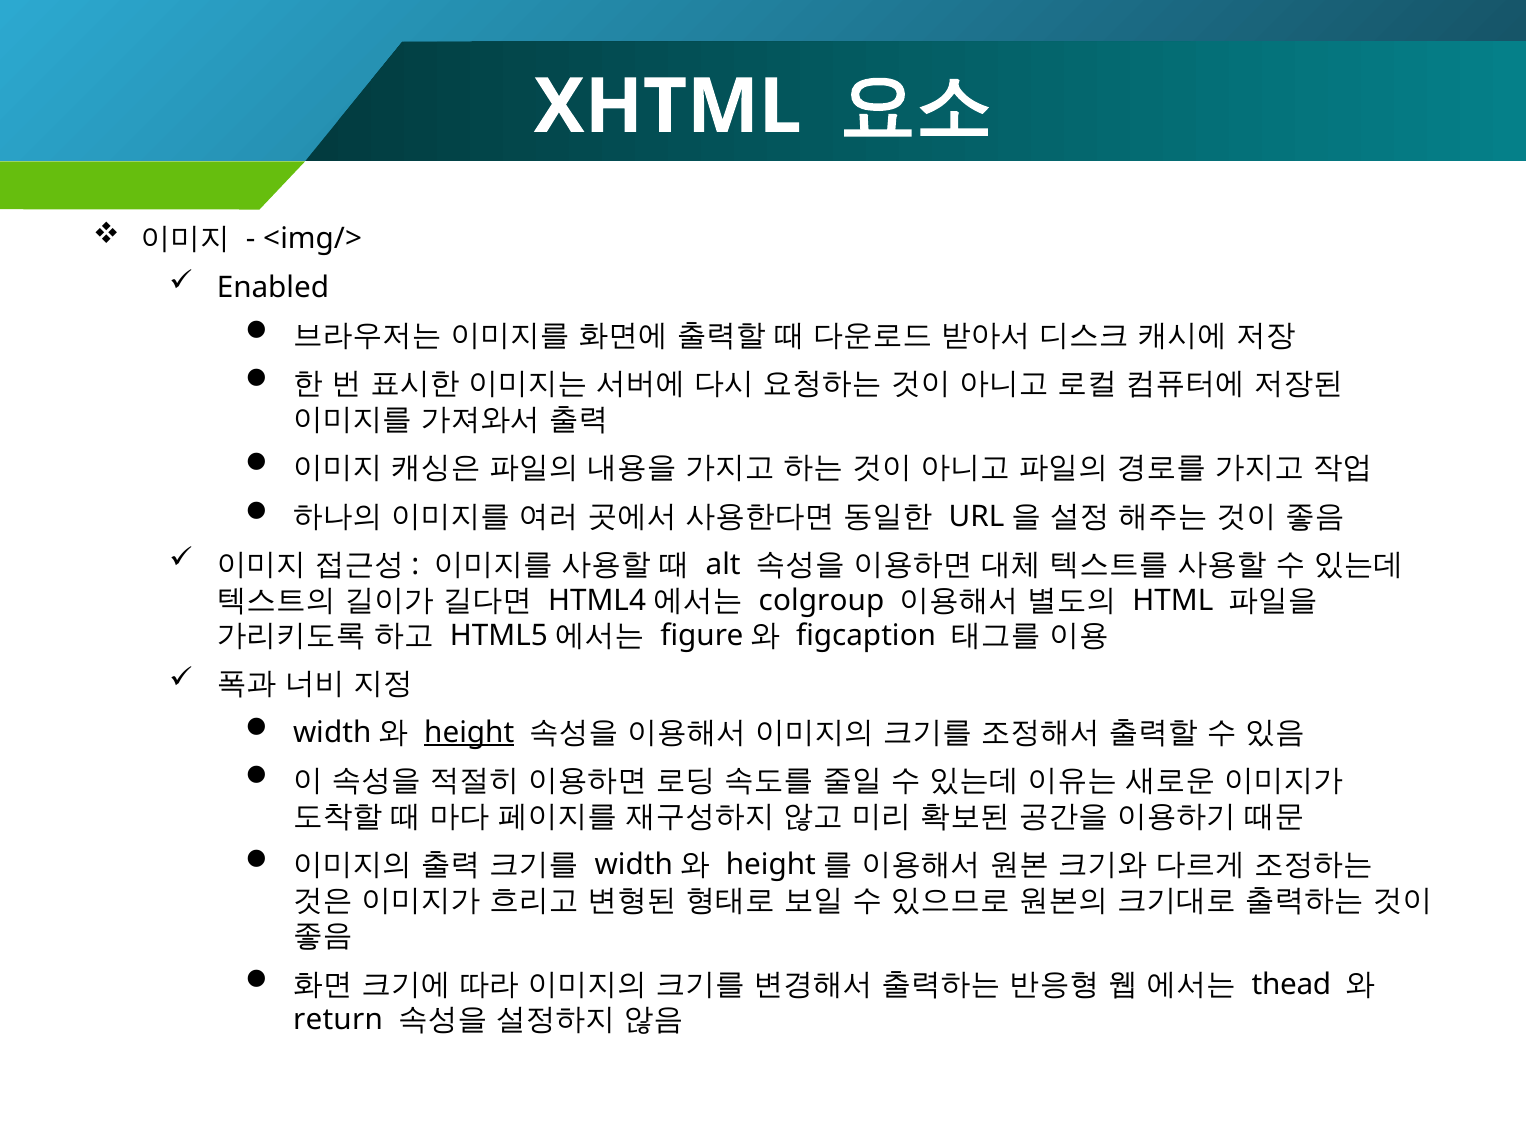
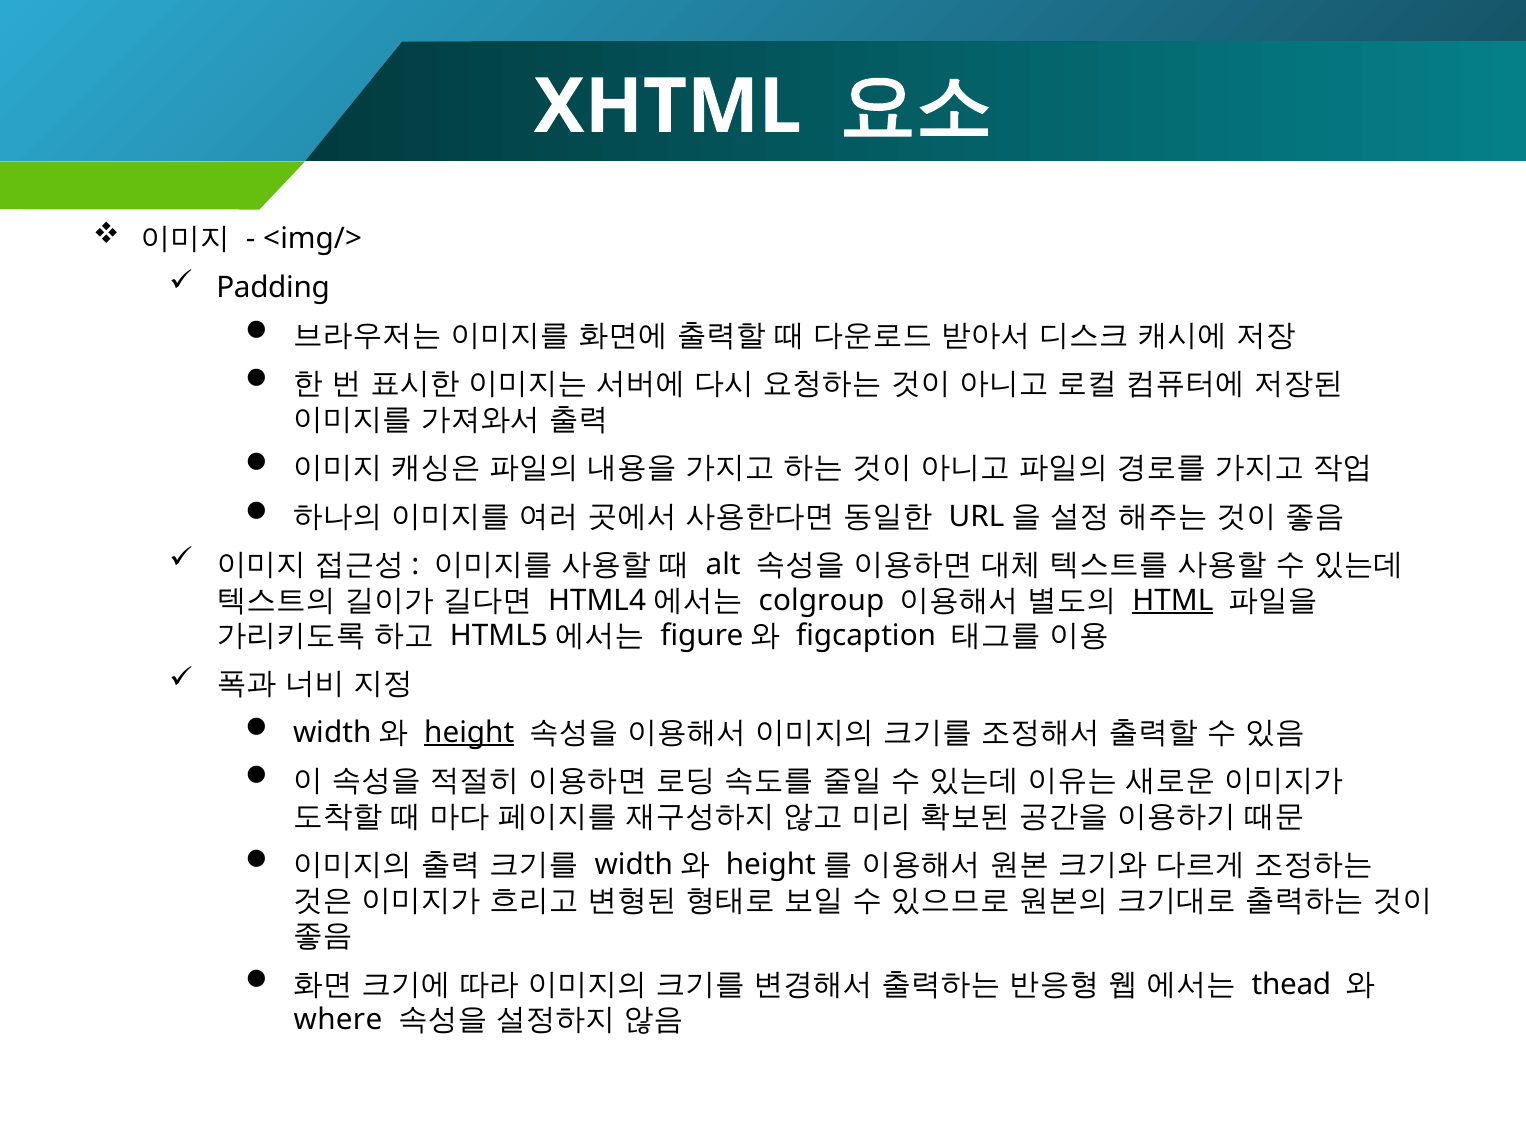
Enabled: Enabled -> Padding
HTML underline: none -> present
return: return -> where
